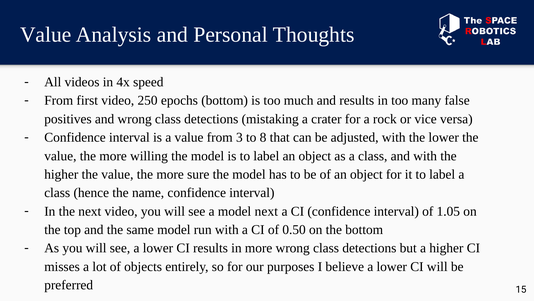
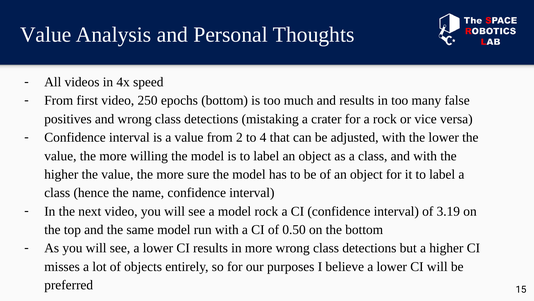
3: 3 -> 2
8: 8 -> 4
model next: next -> rock
1.05: 1.05 -> 3.19
